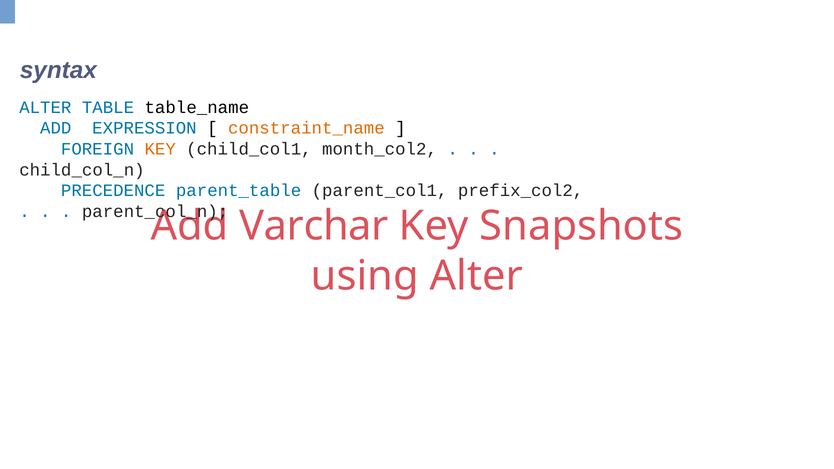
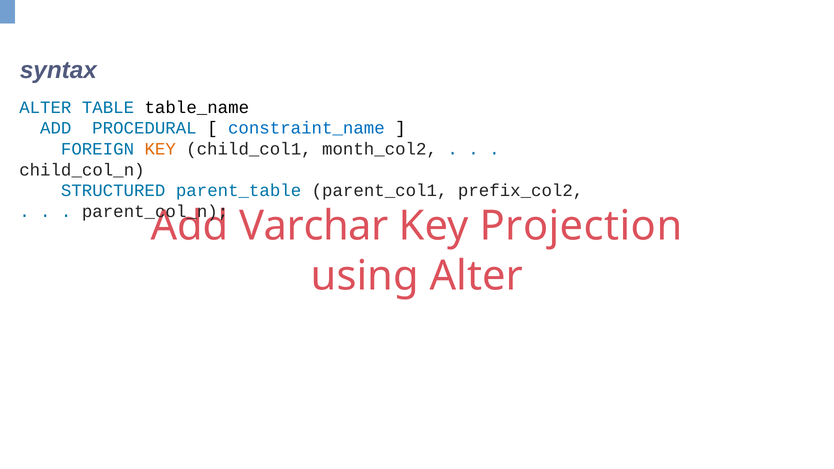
EXPRESSION: EXPRESSION -> PROCEDURAL
constraint_name colour: orange -> blue
PRECEDENCE: PRECEDENCE -> STRUCTURED
Snapshots: Snapshots -> Projection
